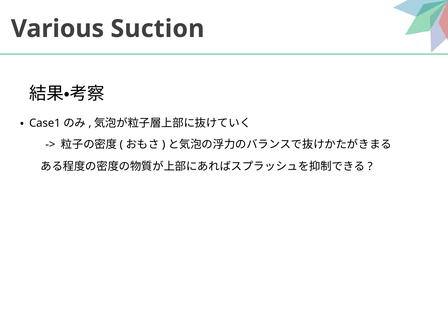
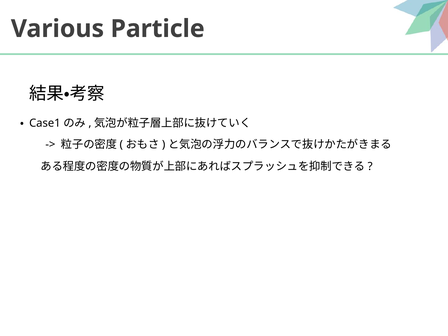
Suction: Suction -> Particle
